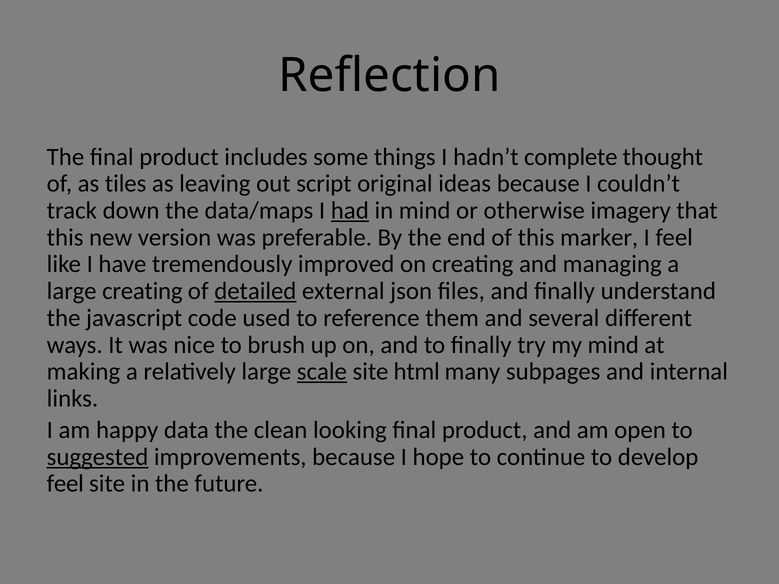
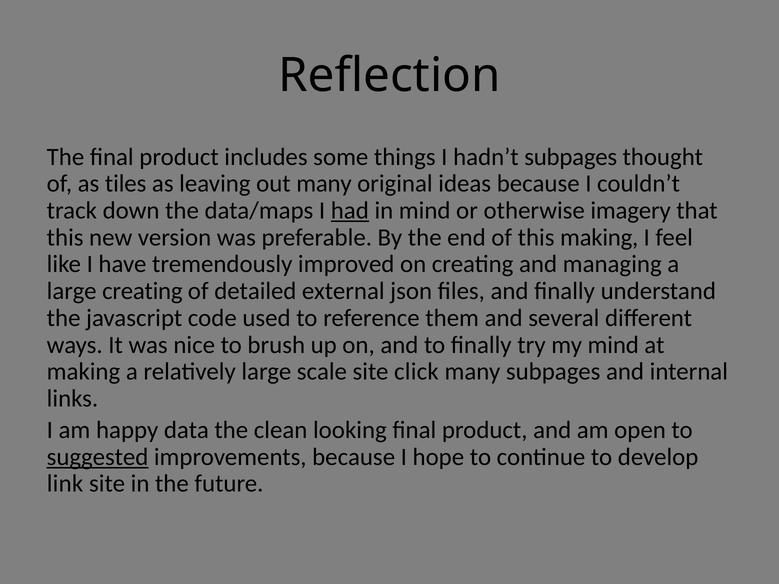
hadn’t complete: complete -> subpages
out script: script -> many
this marker: marker -> making
detailed underline: present -> none
scale underline: present -> none
html: html -> click
feel at (65, 484): feel -> link
